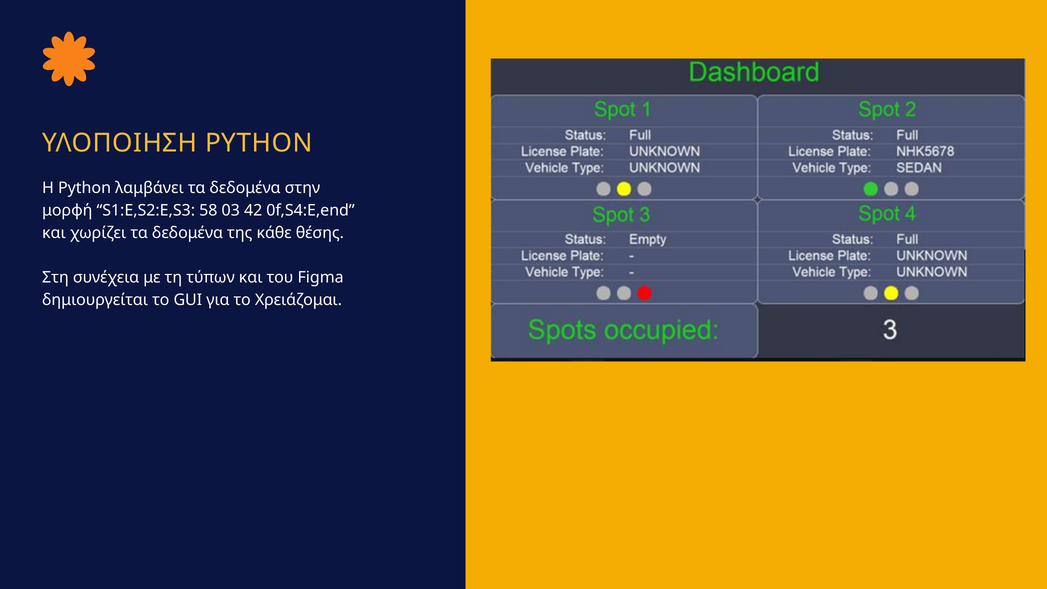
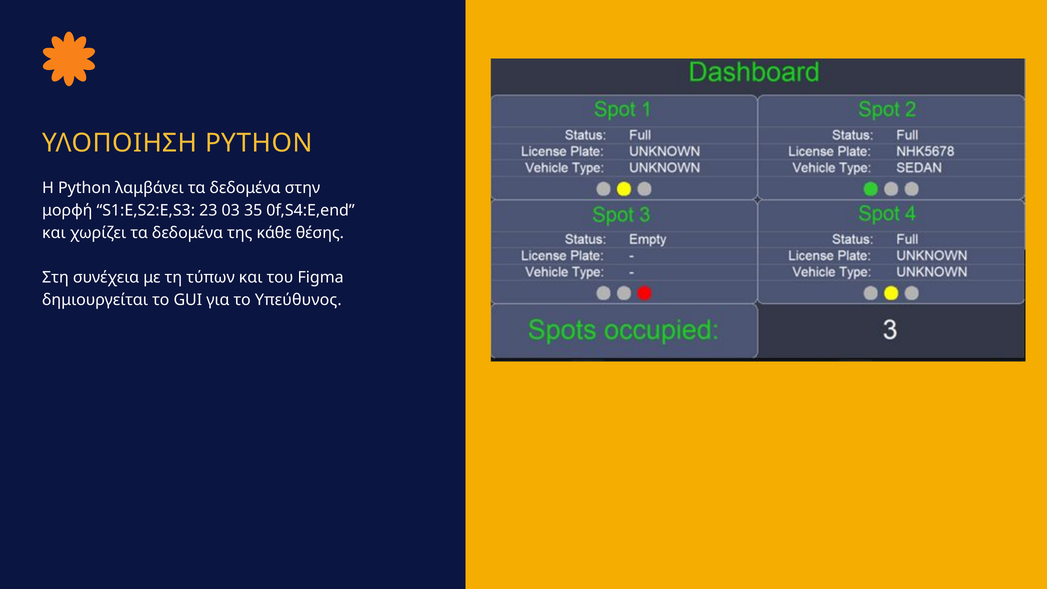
58: 58 -> 23
42: 42 -> 35
Χρειάζομαι: Χρειάζομαι -> Υπεύθυνος
